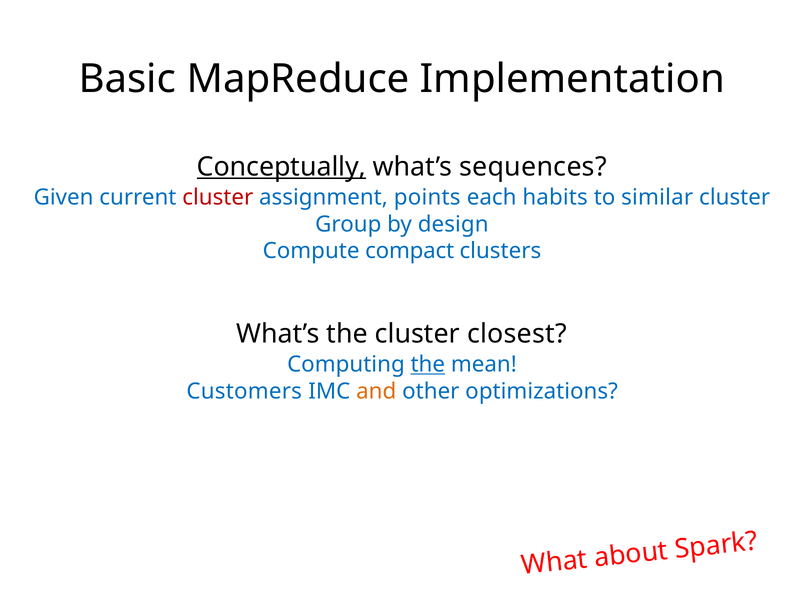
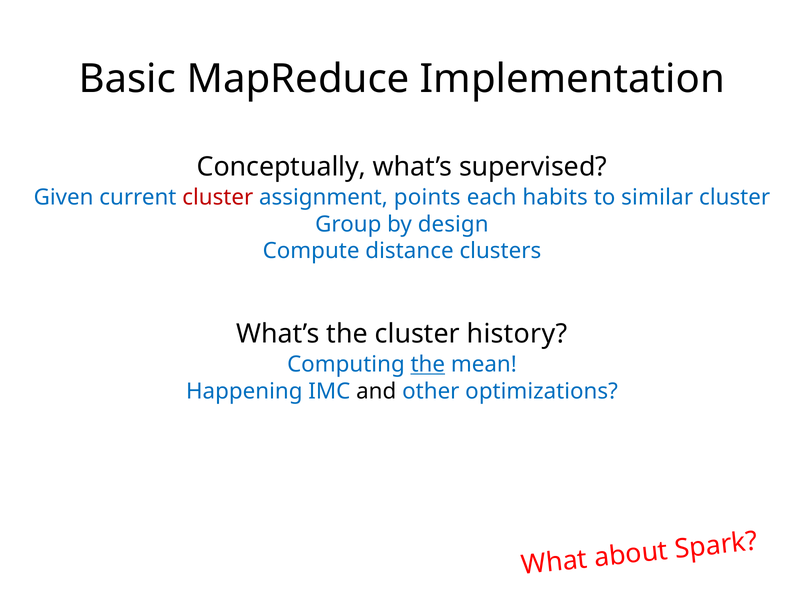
Conceptually underline: present -> none
sequences: sequences -> supervised
compact: compact -> distance
closest: closest -> history
Customers: Customers -> Happening
and colour: orange -> black
